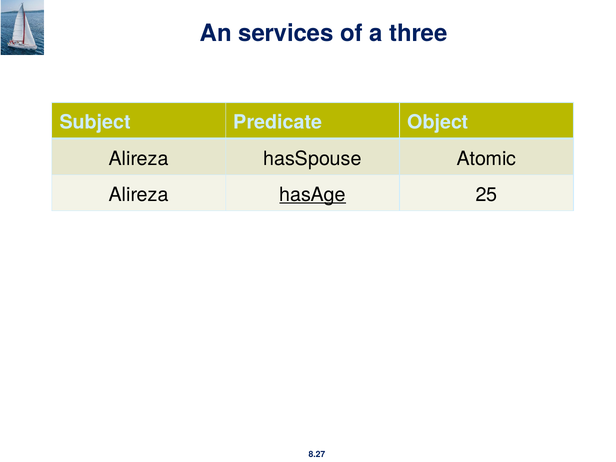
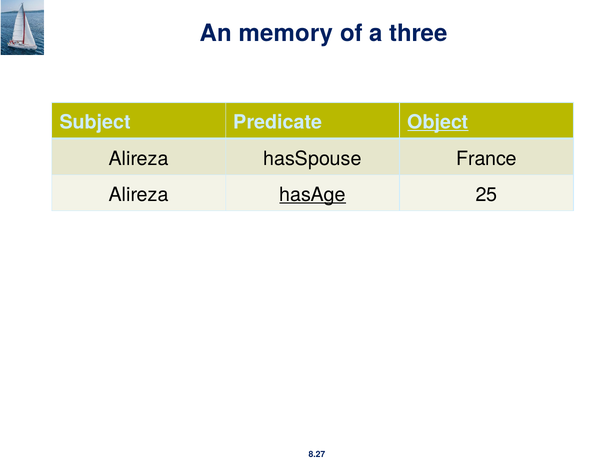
services: services -> memory
Object underline: none -> present
Atomic: Atomic -> France
